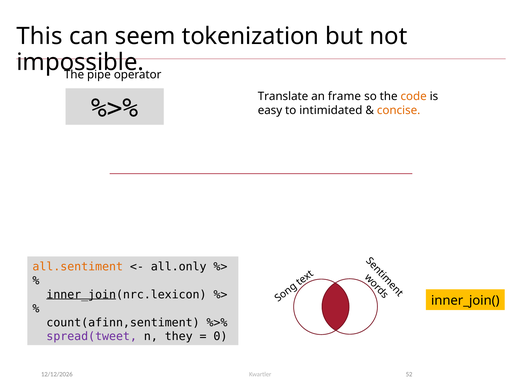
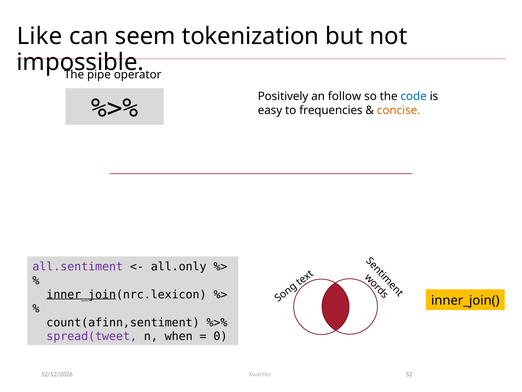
This: This -> Like
Translate: Translate -> Positively
frame: frame -> follow
code colour: orange -> blue
intimidated: intimidated -> frequencies
all.sentiment colour: orange -> purple
they: they -> when
